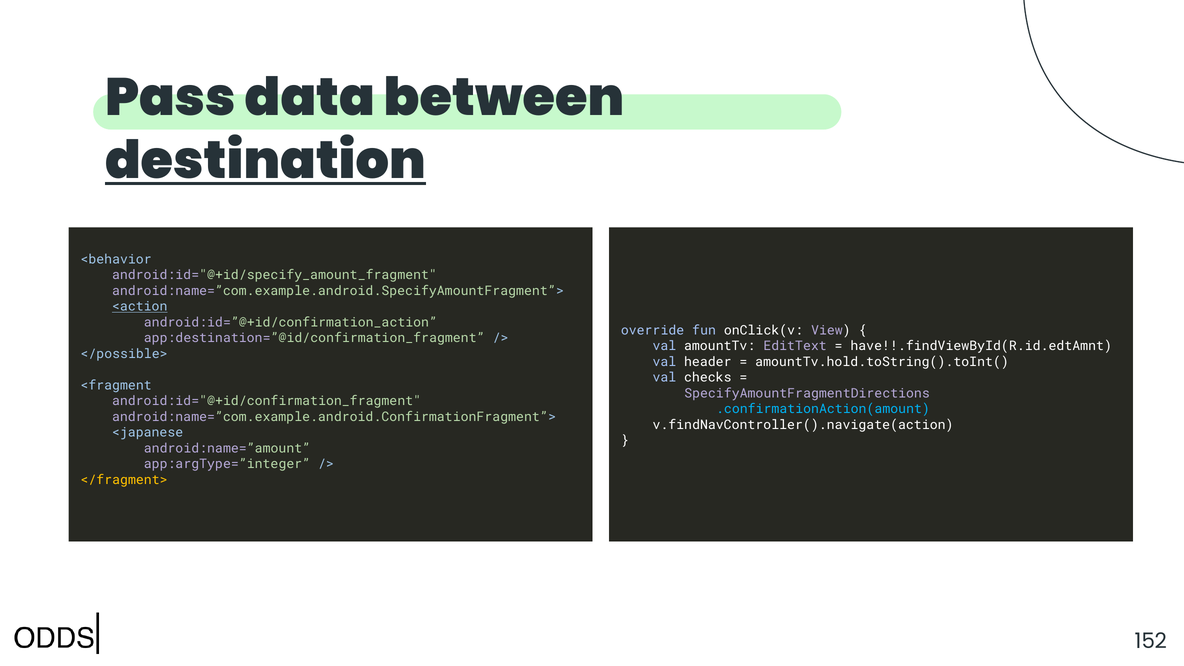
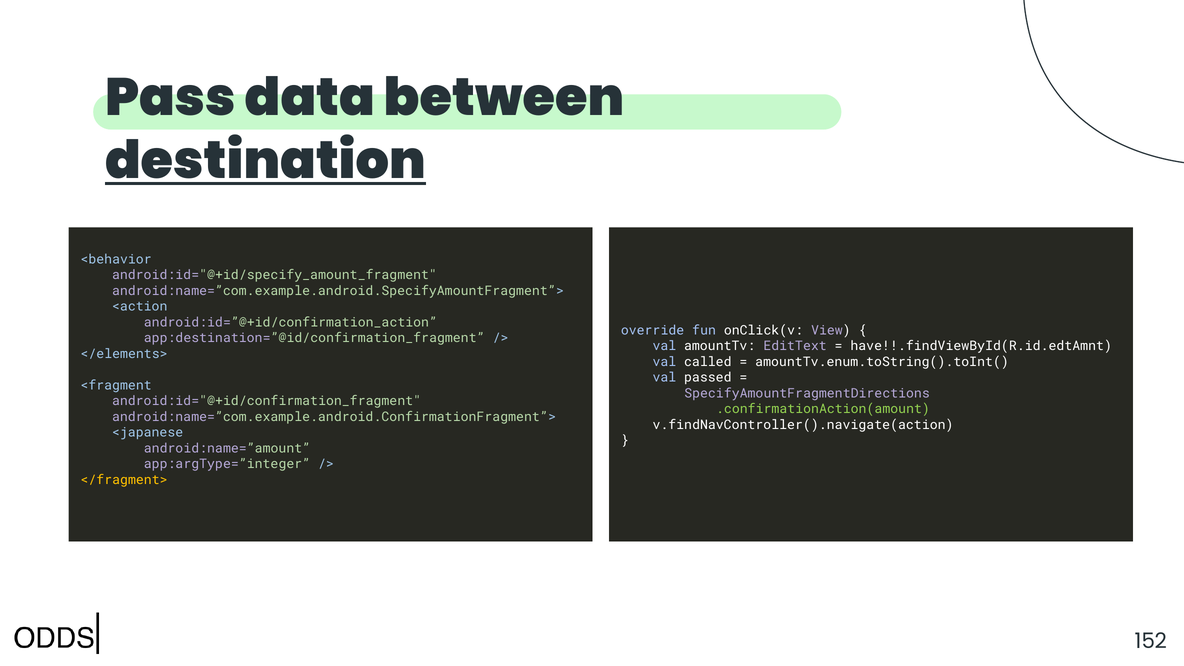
<action underline: present -> none
</possible>: </possible> -> </elements>
header: header -> called
amountTv.hold.toString().toInt(: amountTv.hold.toString().toInt( -> amountTv.enum.toString().toInt(
checks: checks -> passed
.confirmationAction(amount colour: light blue -> light green
